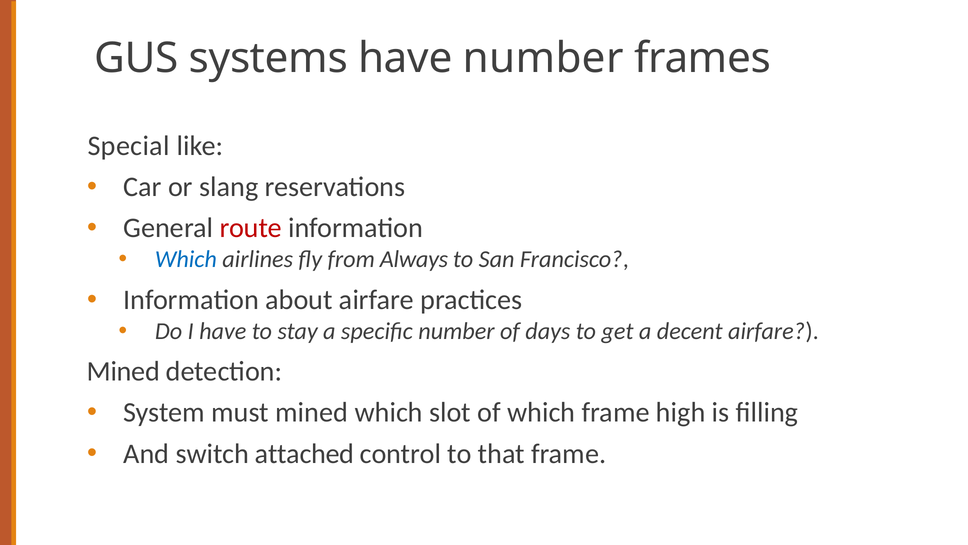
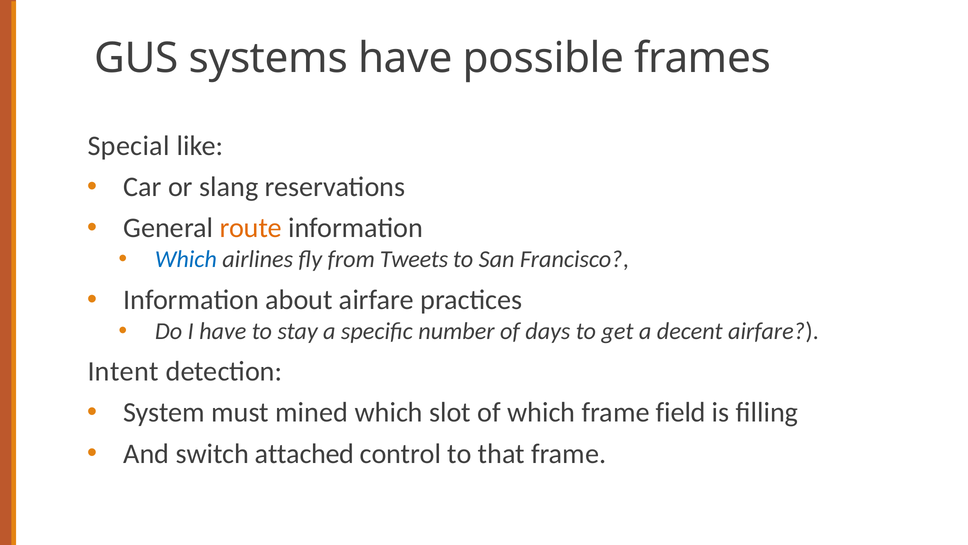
have number: number -> possible
route colour: red -> orange
Always: Always -> Tweets
Mined at (123, 371): Mined -> Intent
high: high -> field
